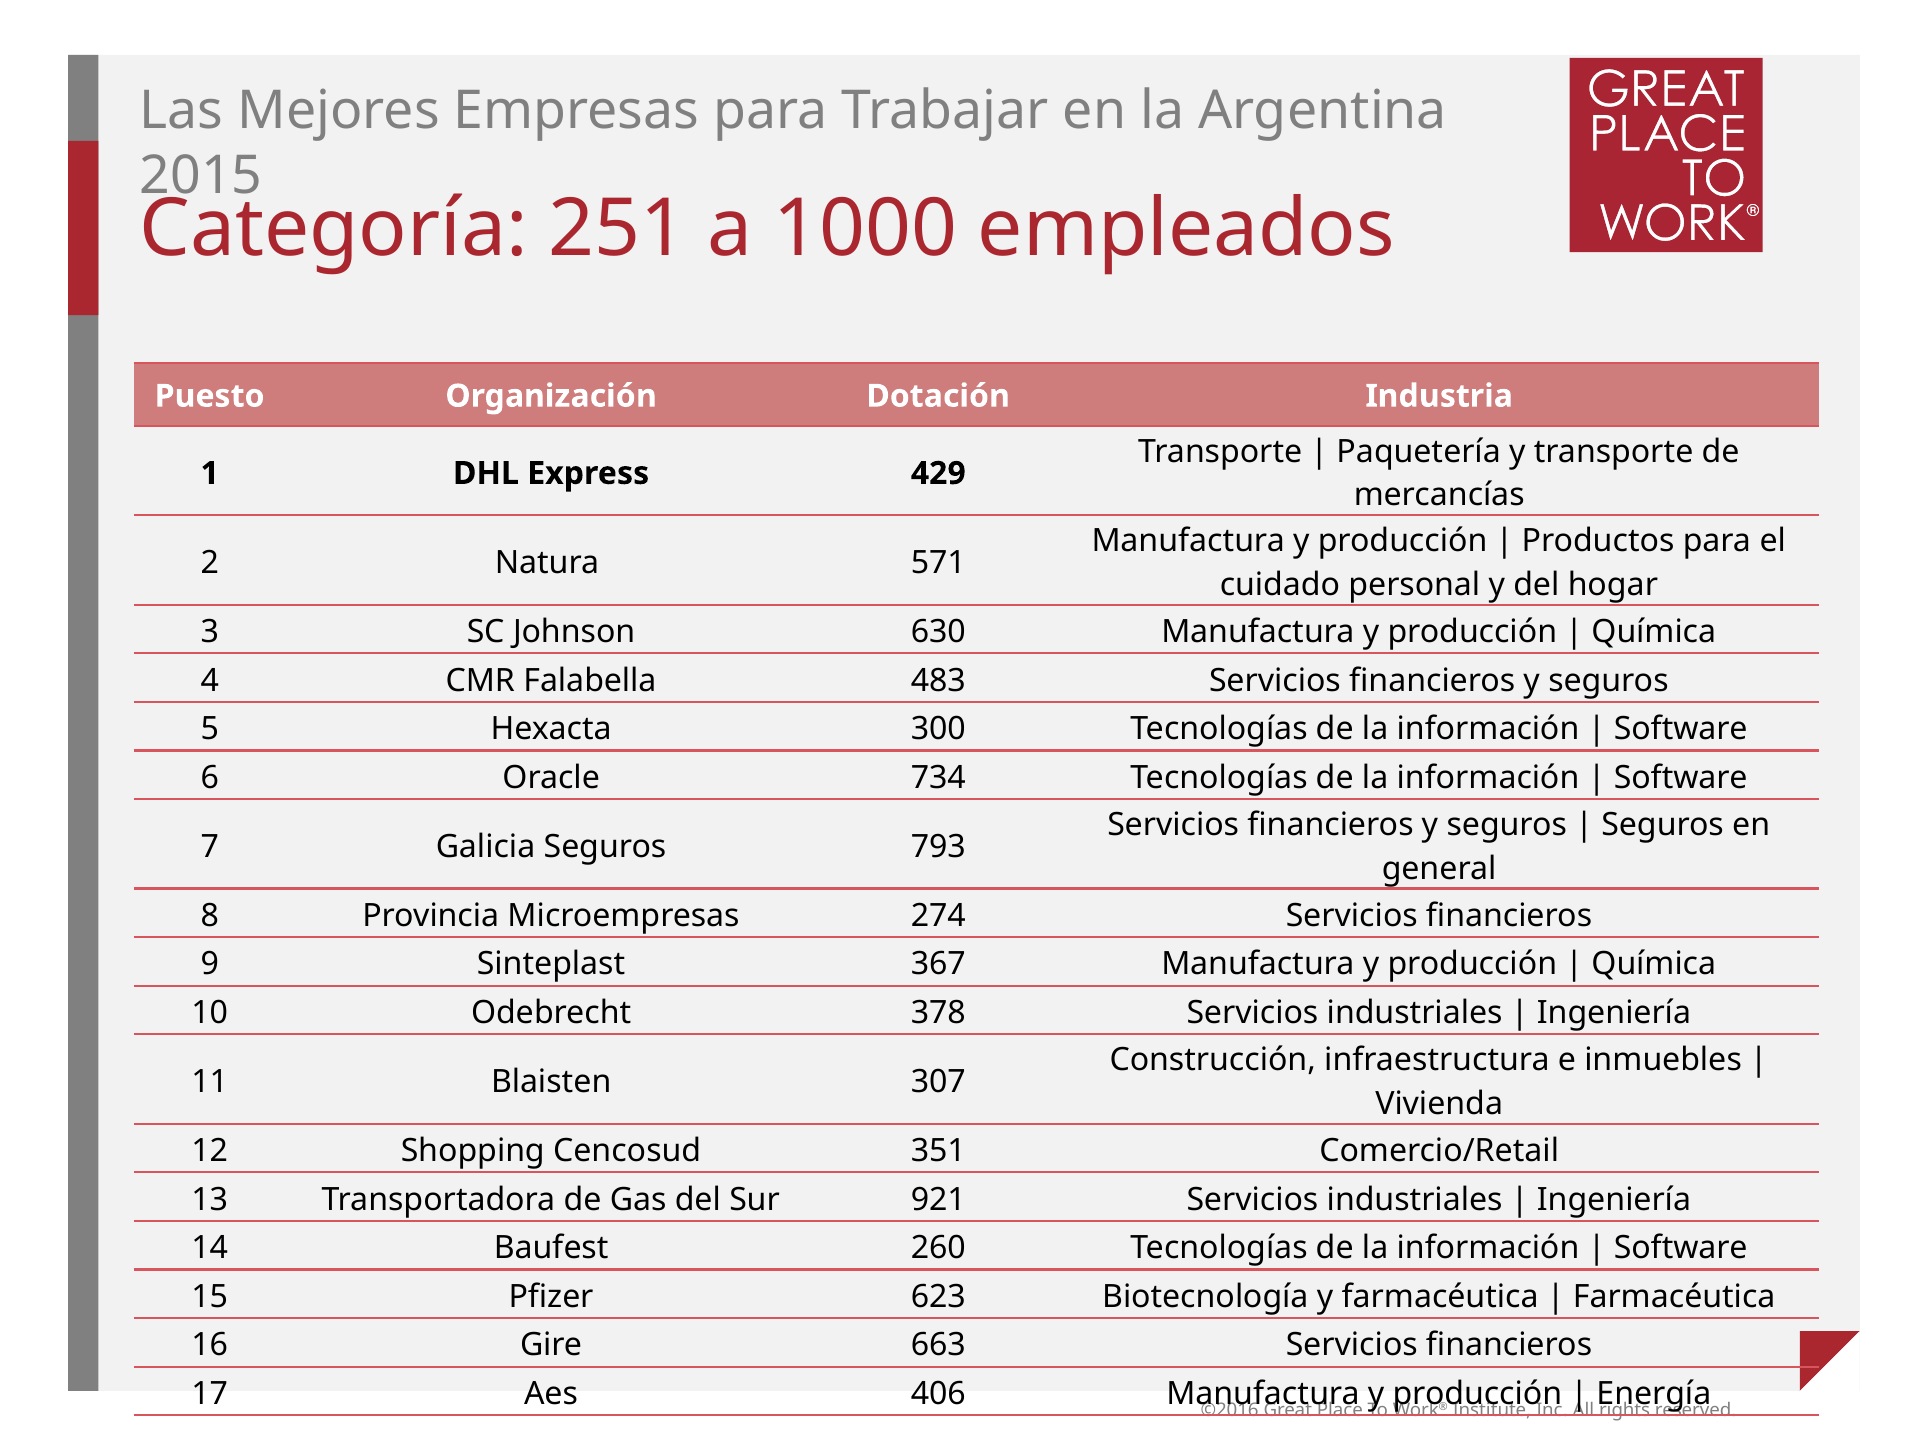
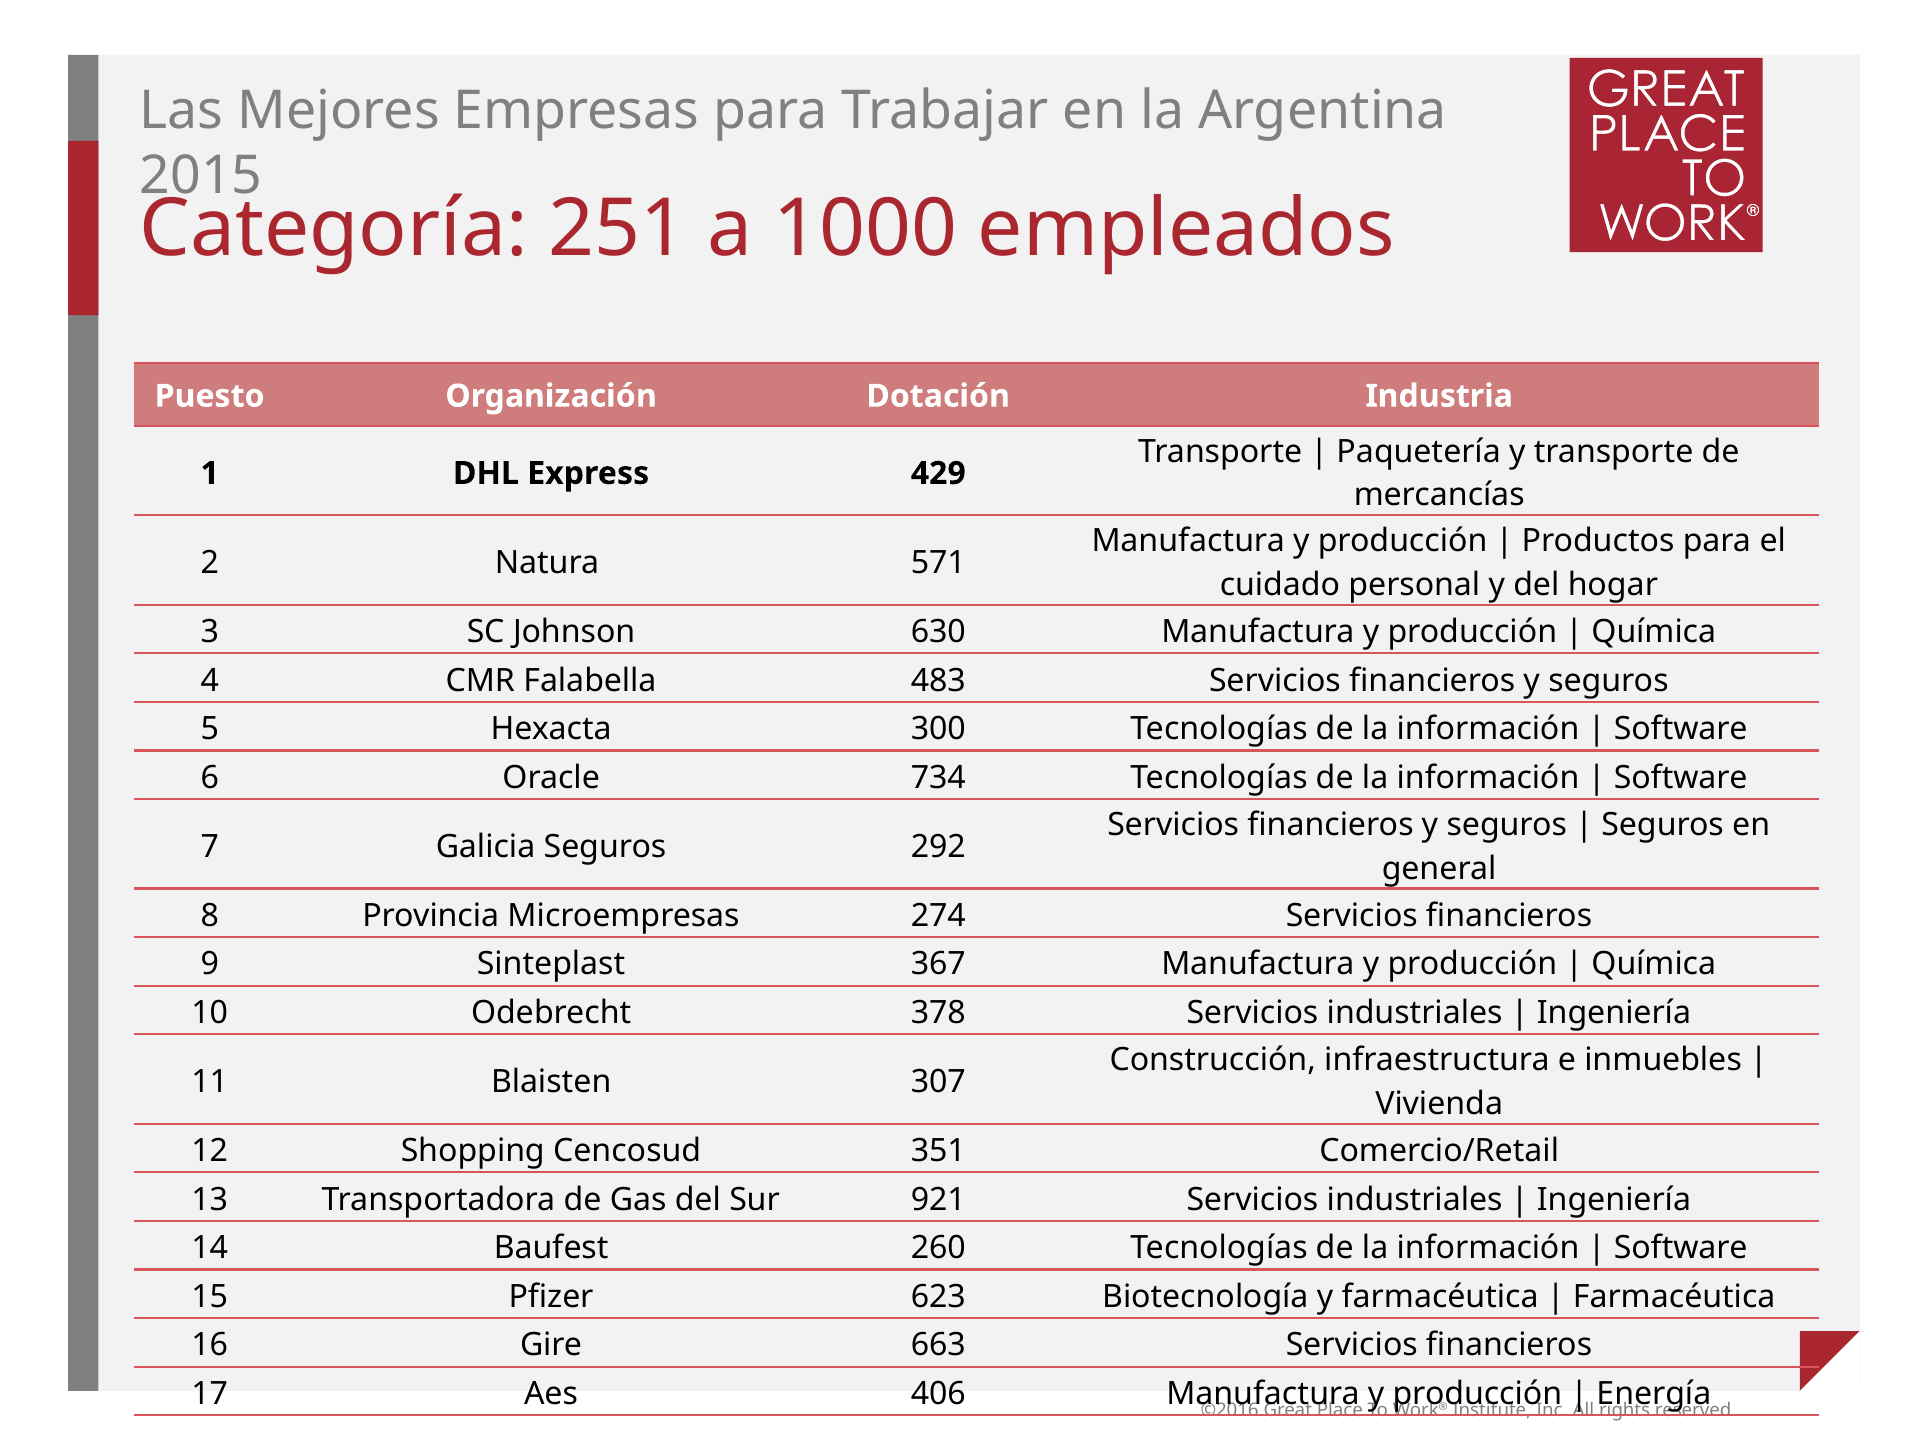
793: 793 -> 292
